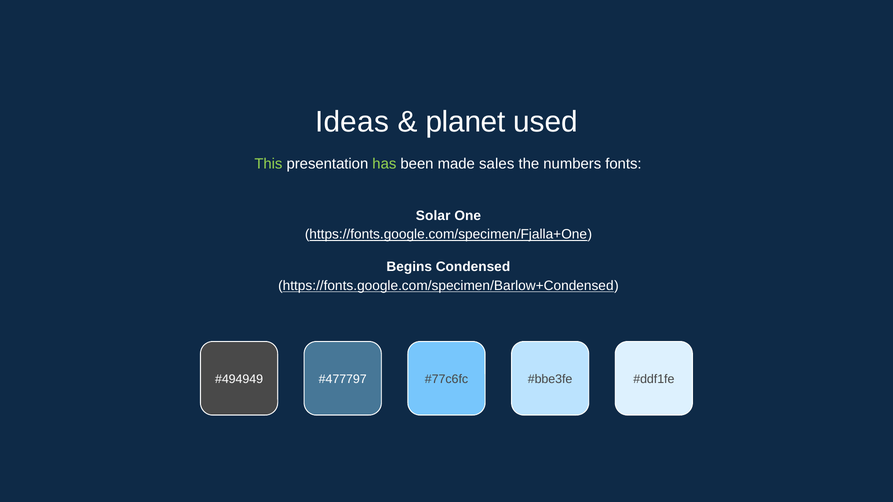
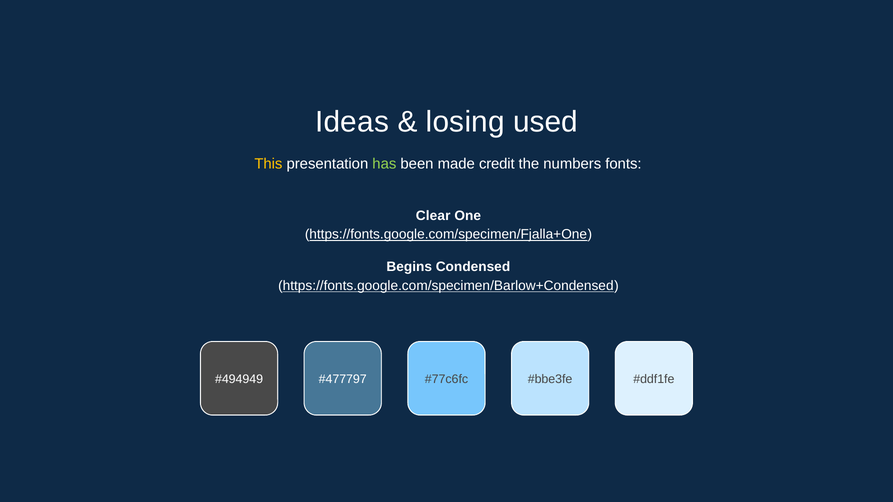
planet: planet -> losing
This colour: light green -> yellow
sales: sales -> credit
Solar: Solar -> Clear
